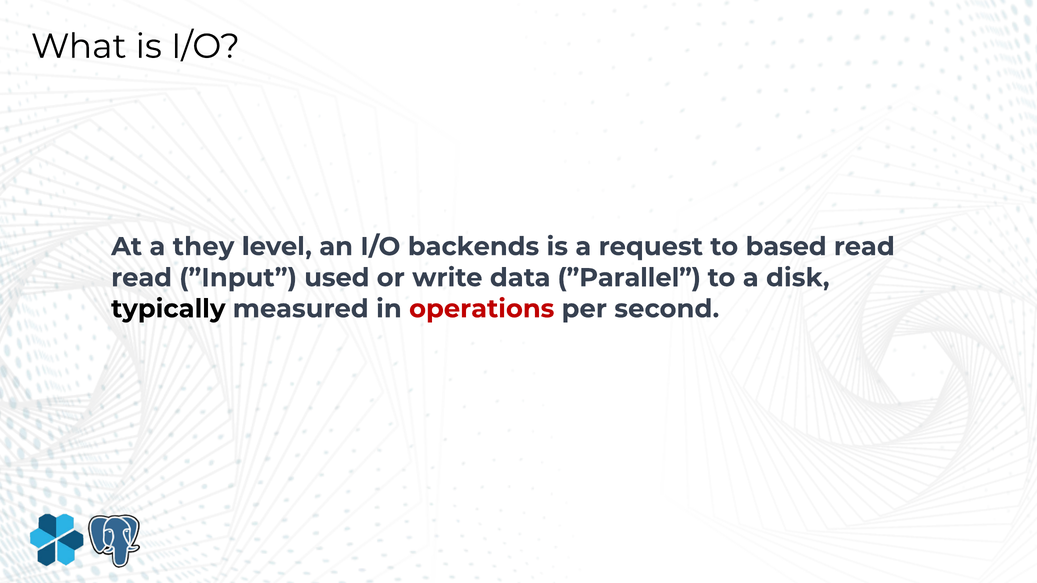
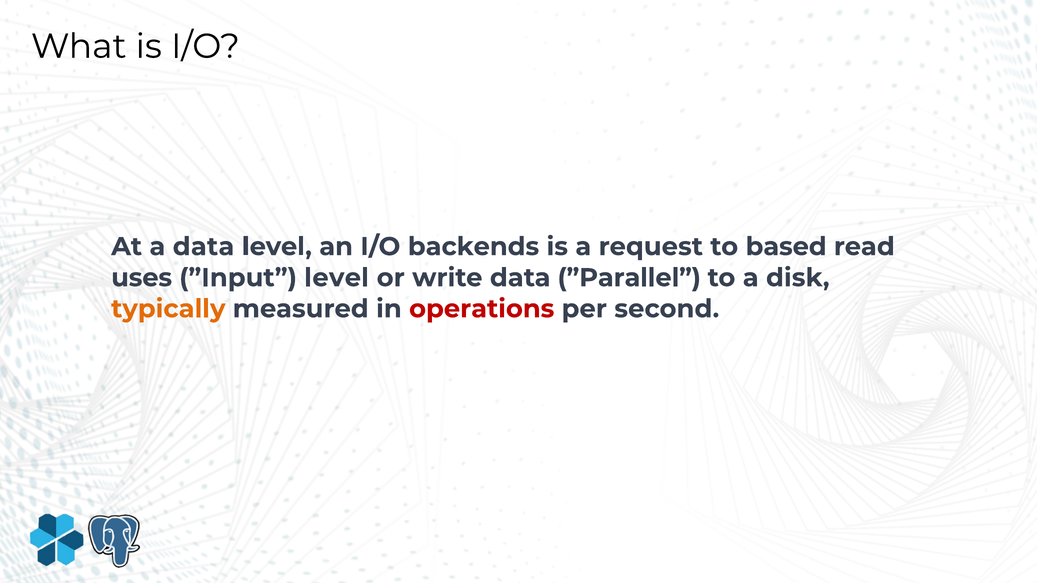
a they: they -> data
read at (142, 278): read -> uses
”Input used: used -> level
typically colour: black -> orange
